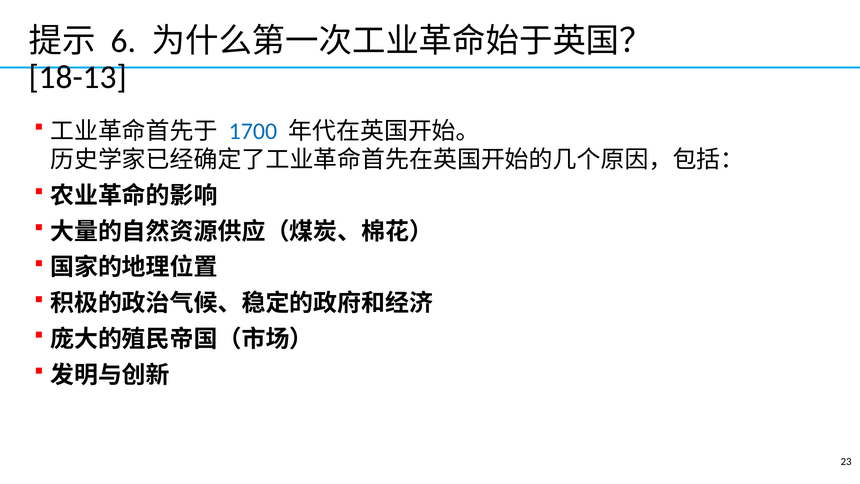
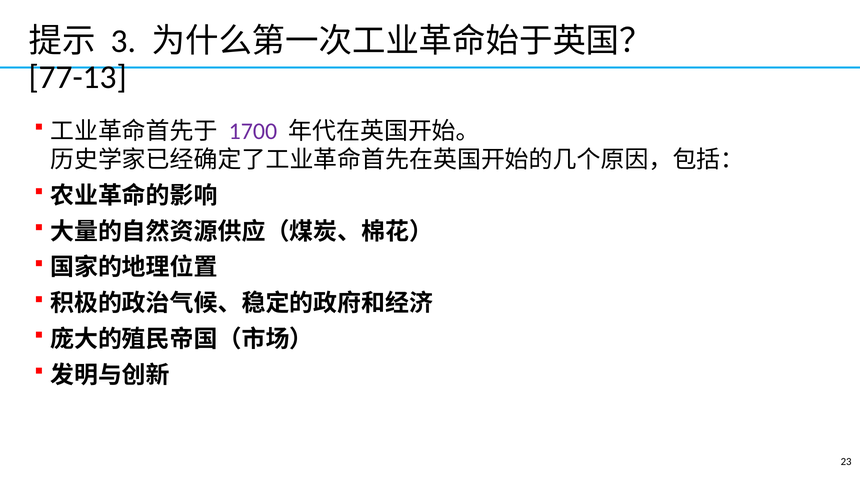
6: 6 -> 3
18-13: 18-13 -> 77-13
1700 colour: blue -> purple
